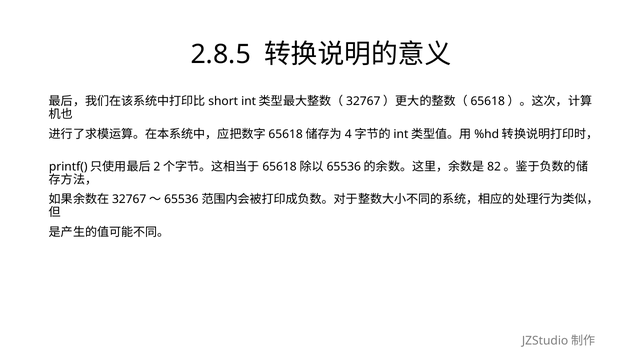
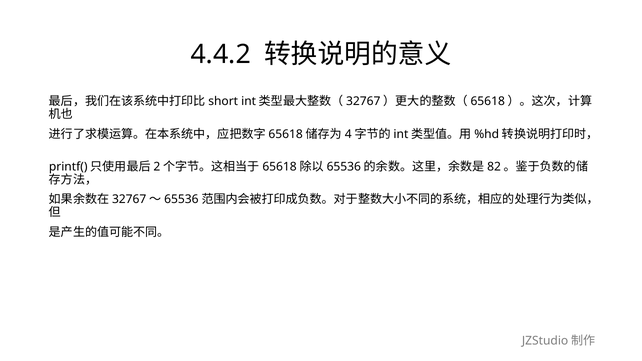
2.8.5: 2.8.5 -> 4.4.2
